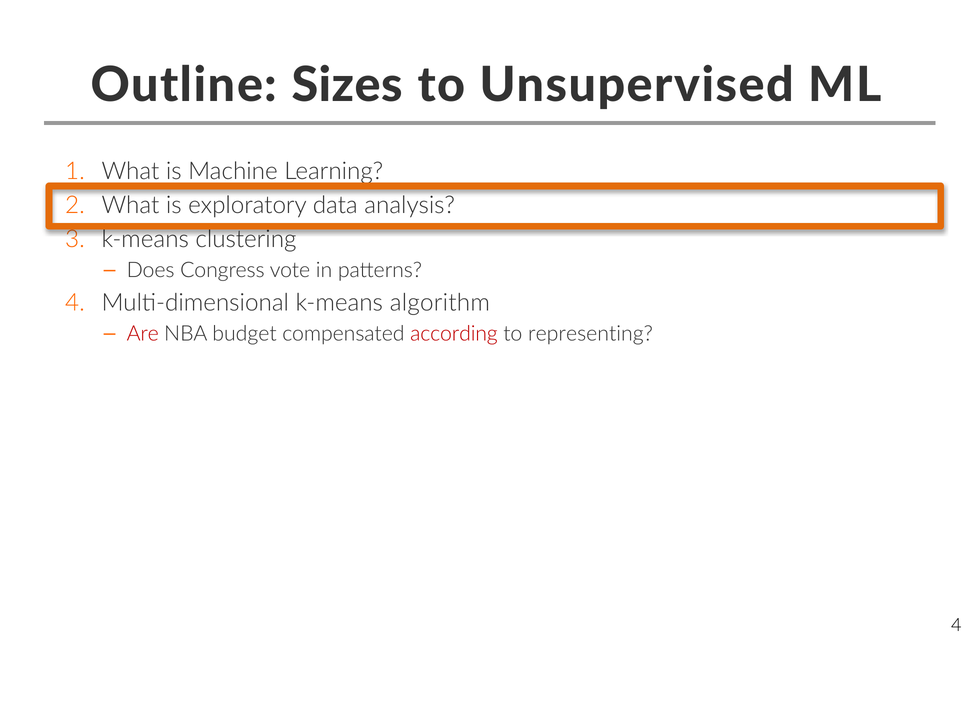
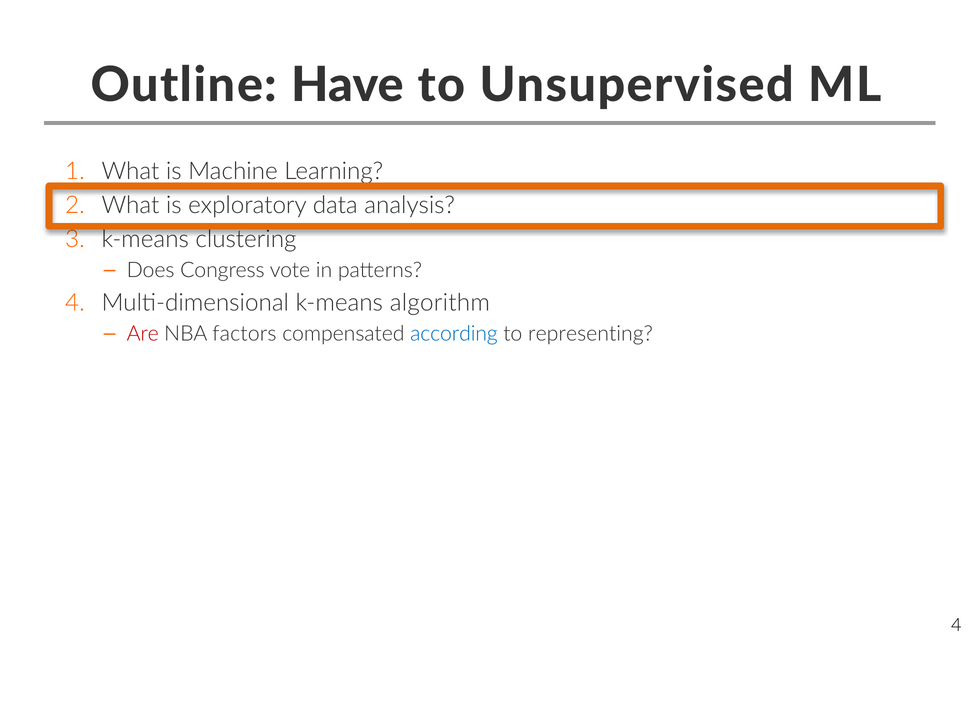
Sizes: Sizes -> Have
budget: budget -> factors
according colour: red -> blue
